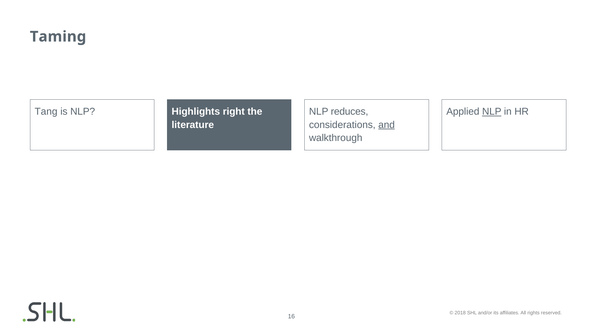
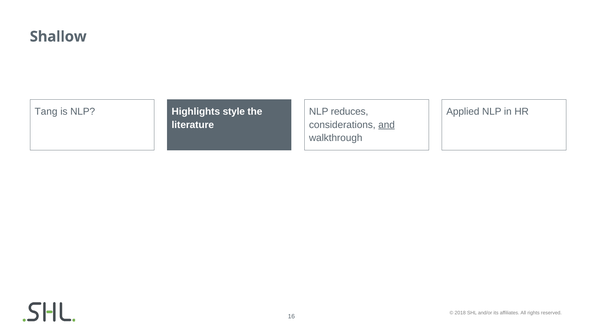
Taming: Taming -> Shallow
right: right -> style
NLP at (492, 112) underline: present -> none
